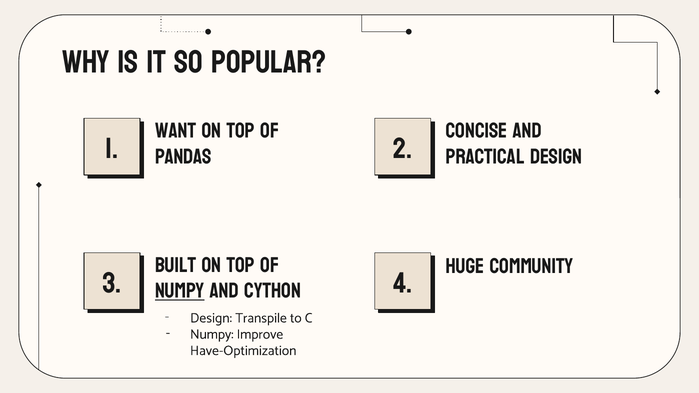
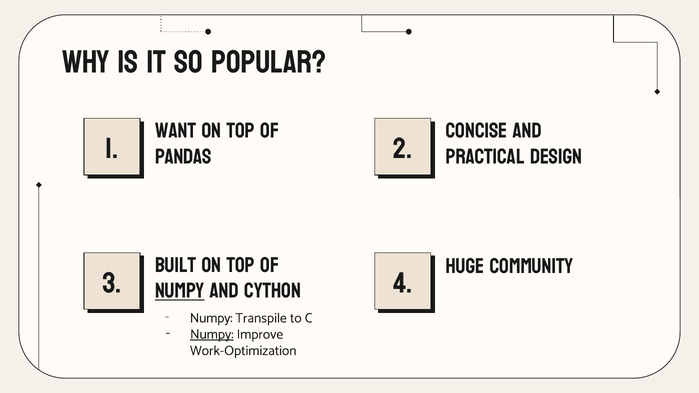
Design at (211, 318): Design -> Numpy
Numpy at (212, 334) underline: none -> present
Have-Optimization: Have-Optimization -> Work-Optimization
